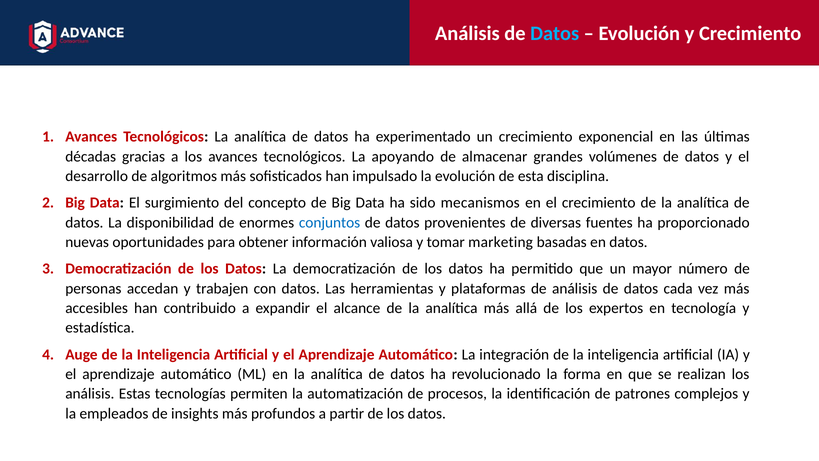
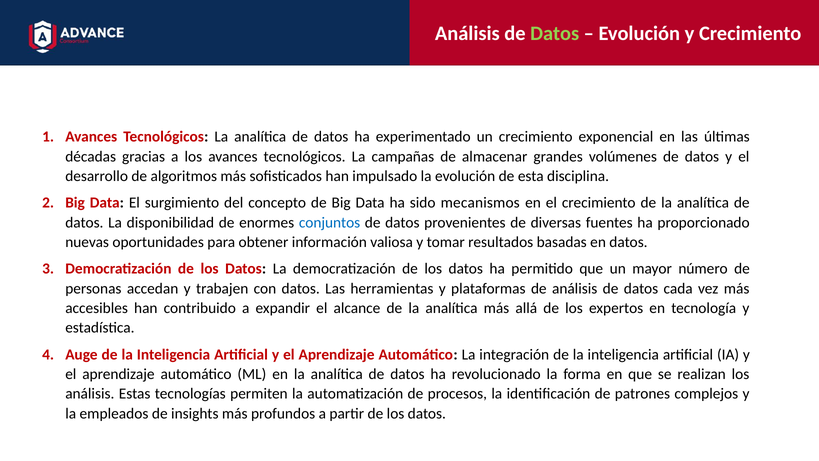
Datos at (555, 33) colour: light blue -> light green
apoyando: apoyando -> campañas
marketing: marketing -> resultados
